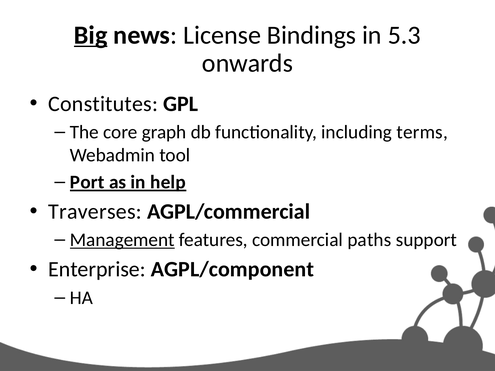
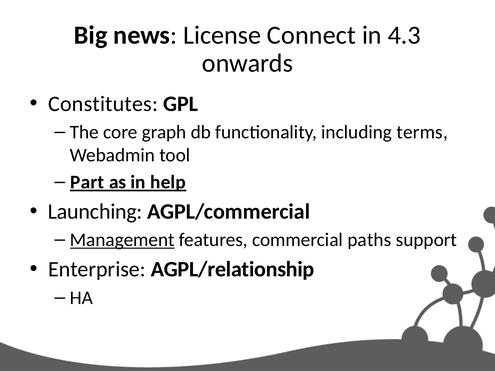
Big underline: present -> none
Bindings: Bindings -> Connect
5.3: 5.3 -> 4.3
Port: Port -> Part
Traverses: Traverses -> Launching
AGPL/component: AGPL/component -> AGPL/relationship
